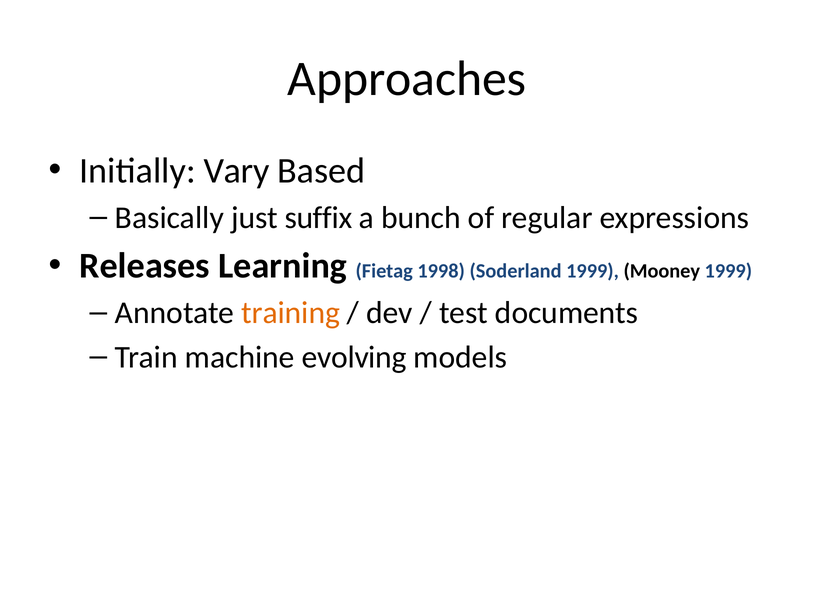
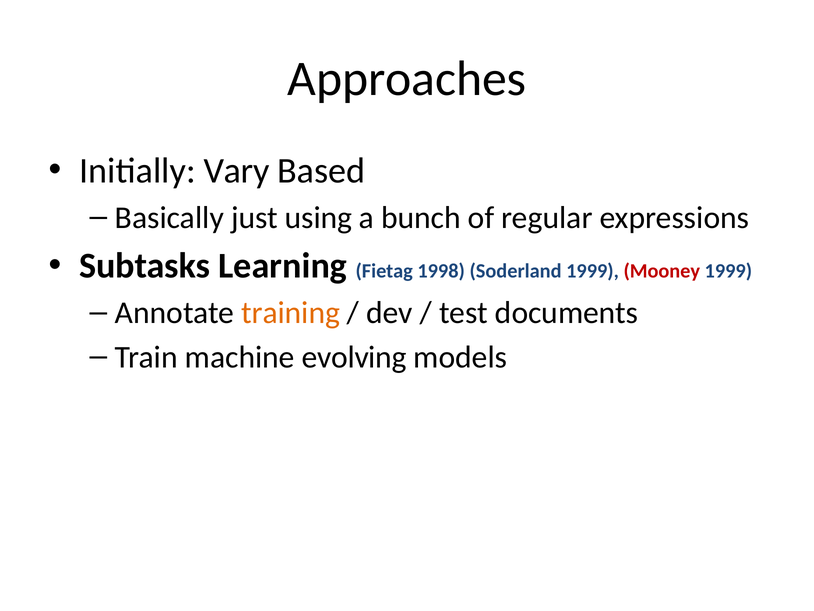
suffix: suffix -> using
Releases: Releases -> Subtasks
Mooney colour: black -> red
